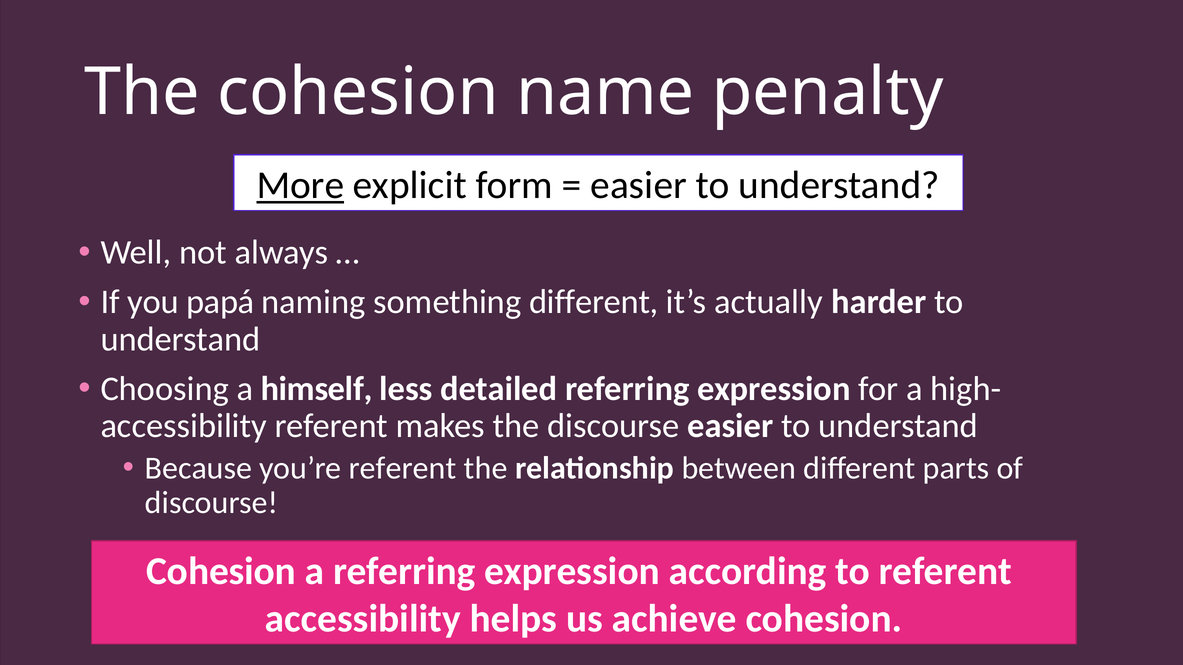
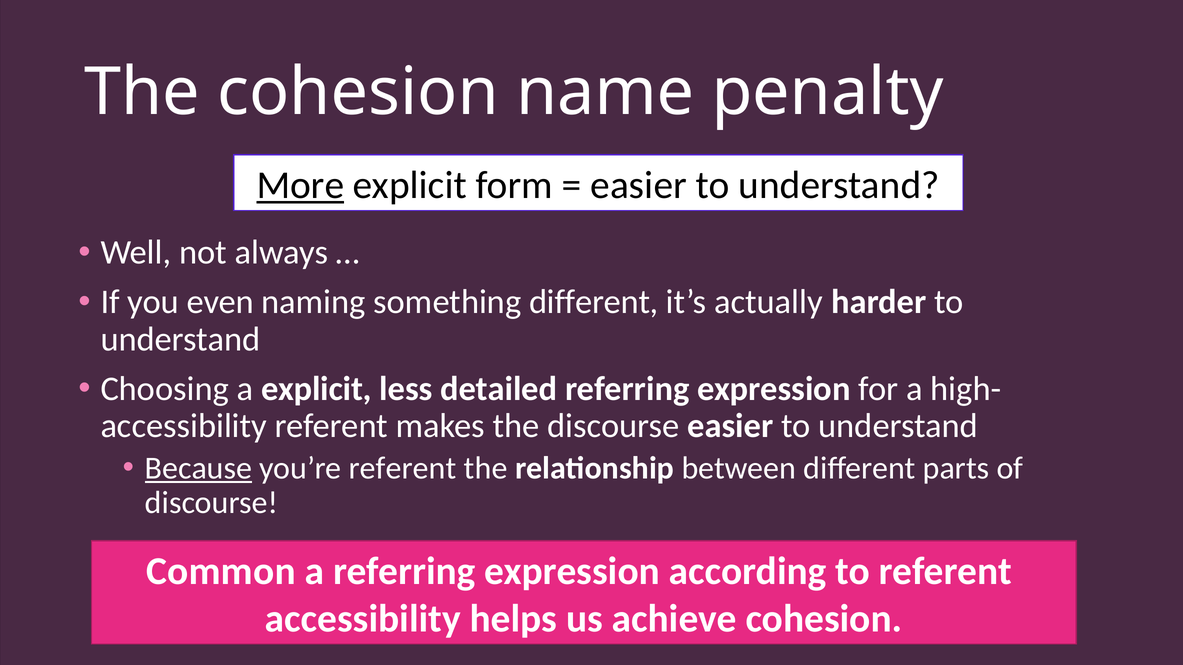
papá: papá -> even
a himself: himself -> explicit
Because underline: none -> present
Cohesion at (221, 572): Cohesion -> Common
